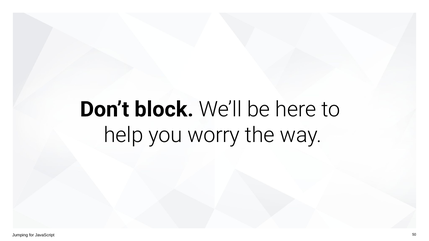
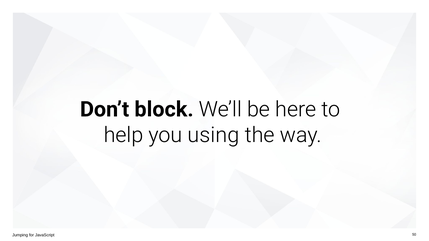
worry: worry -> using
